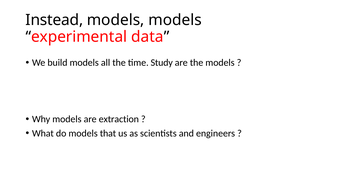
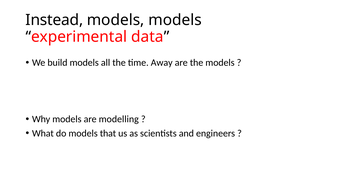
Study: Study -> Away
extraction: extraction -> modelling
